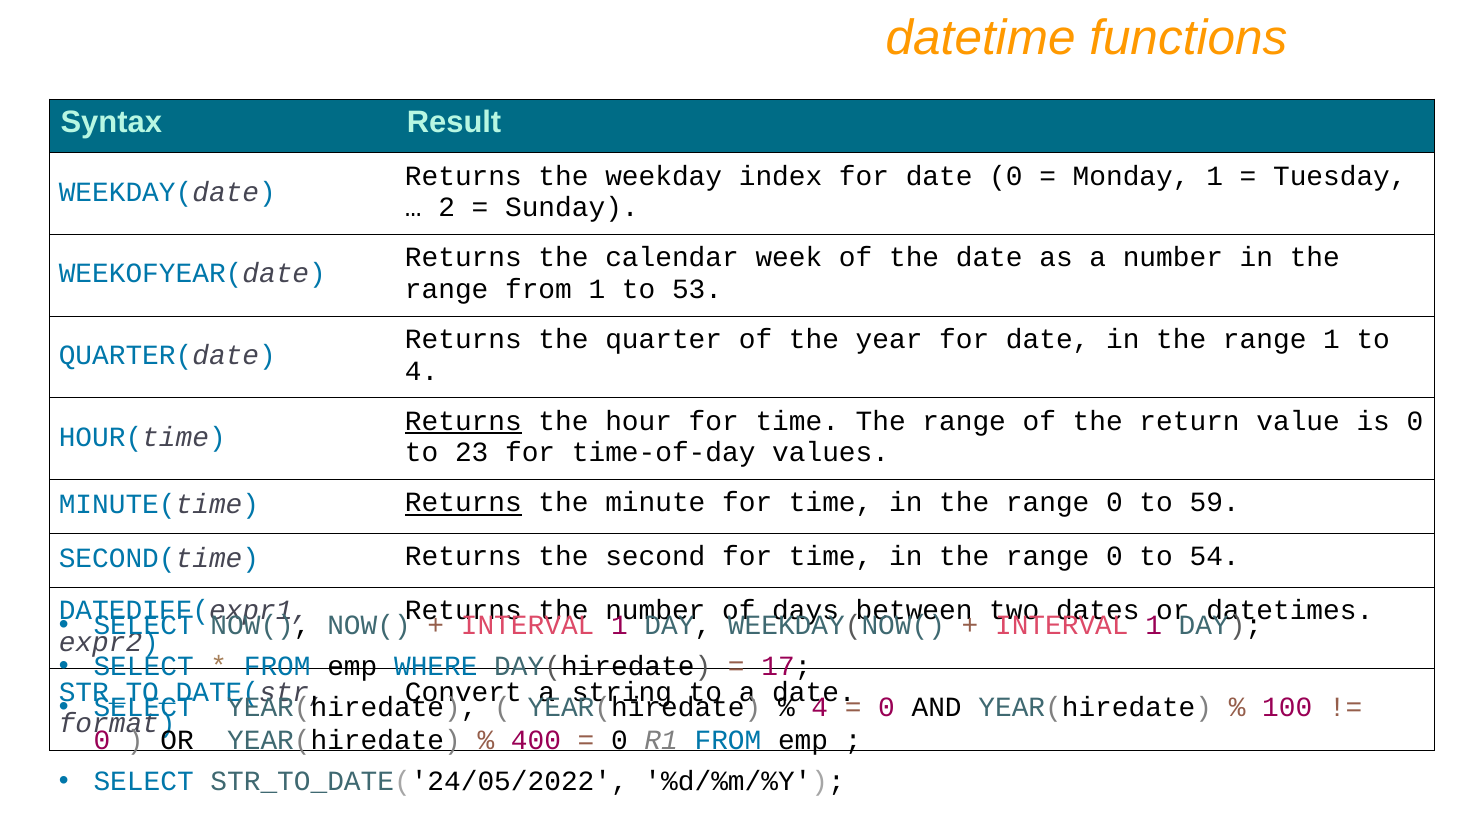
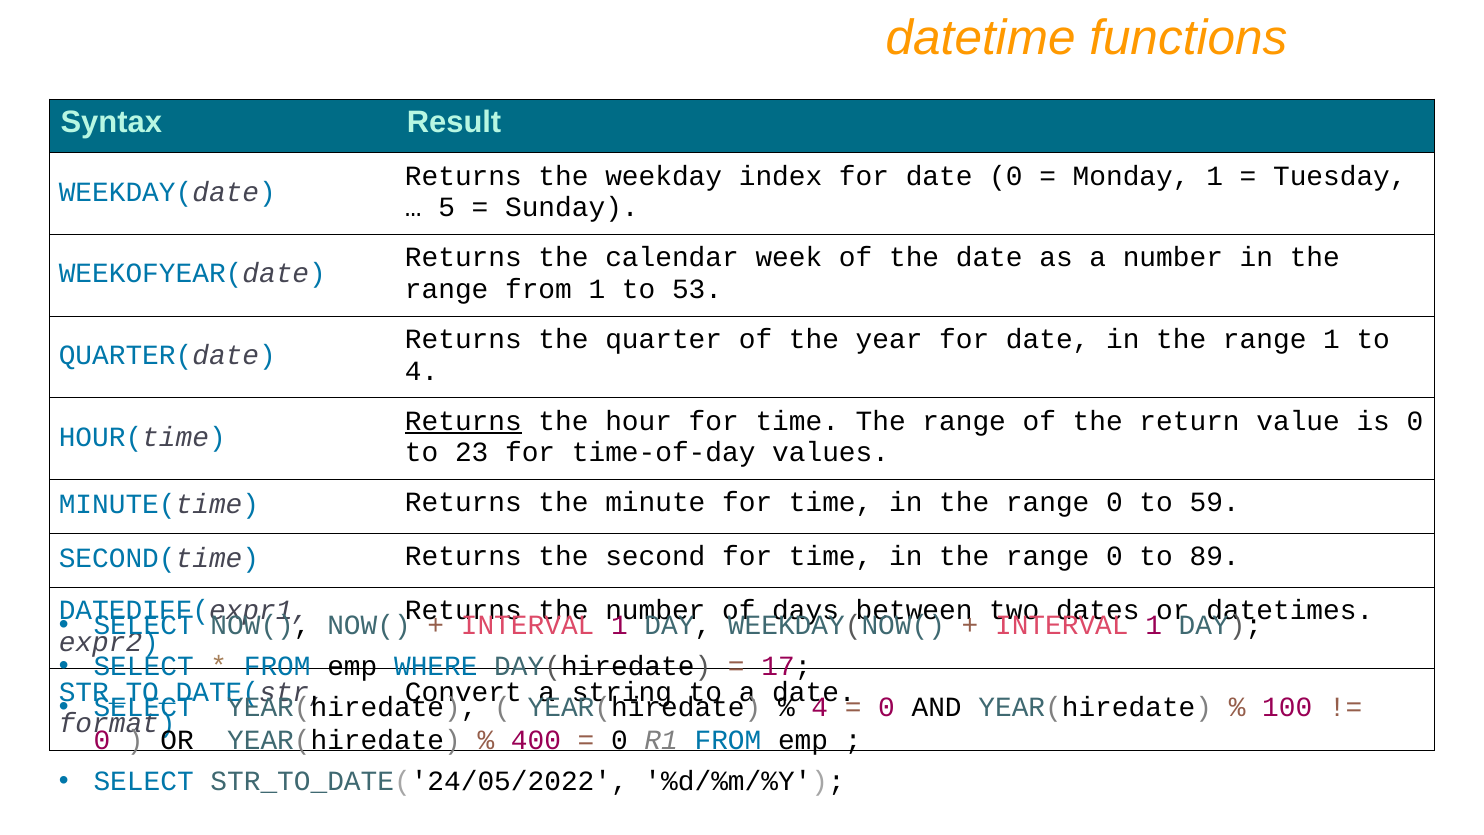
2: 2 -> 5
Returns at (463, 503) underline: present -> none
54: 54 -> 89
